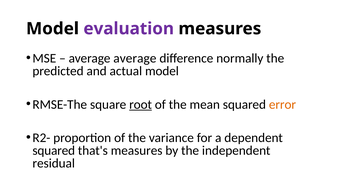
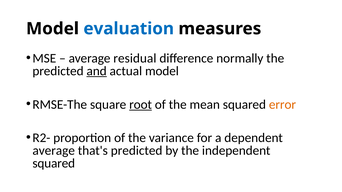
evaluation colour: purple -> blue
average average: average -> residual
and underline: none -> present
squared at (54, 151): squared -> average
that's measures: measures -> predicted
residual at (54, 164): residual -> squared
